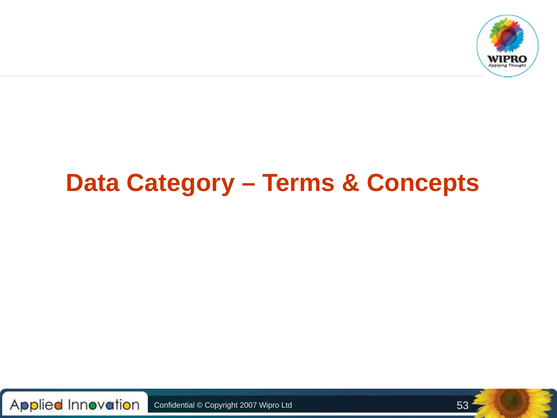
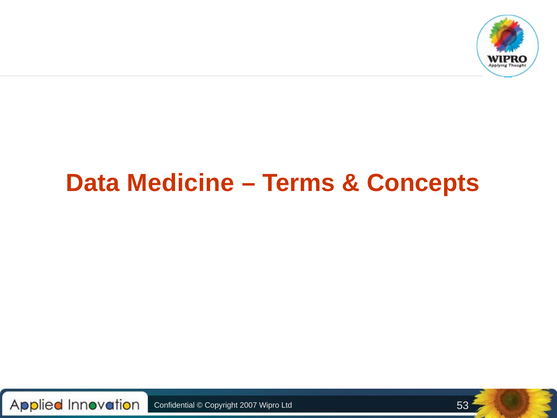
Category: Category -> Medicine
